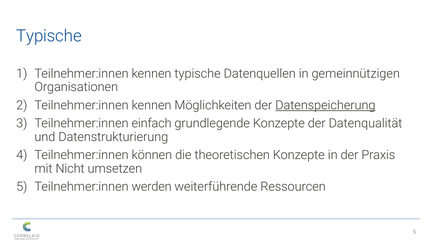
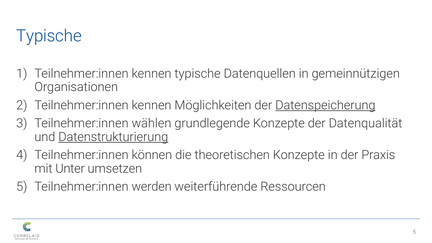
einfach: einfach -> wählen
Datenstrukturierung underline: none -> present
Nicht: Nicht -> Unter
